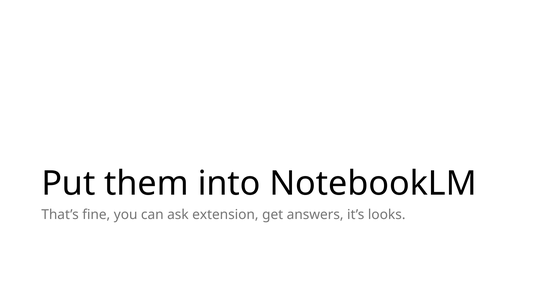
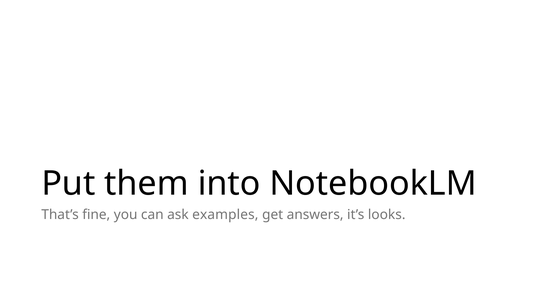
extension: extension -> examples
